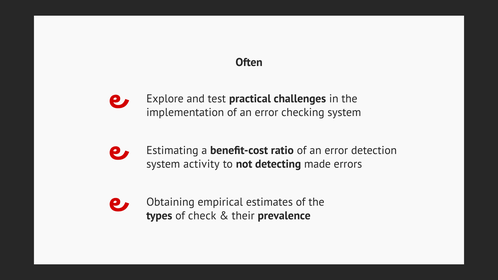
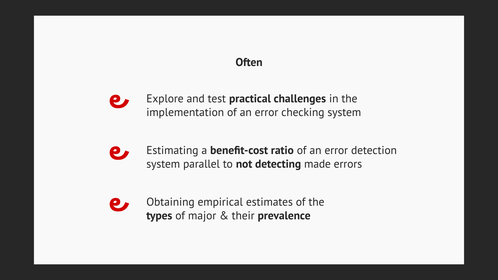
activity: activity -> parallel
check: check -> major
